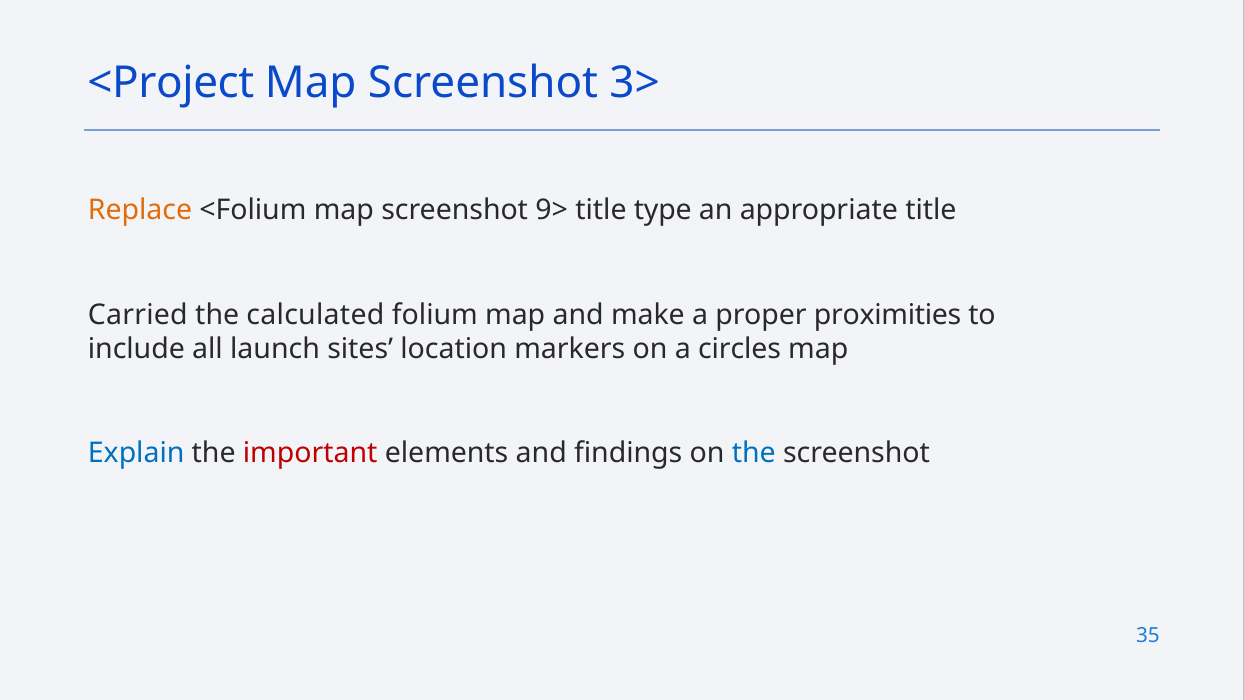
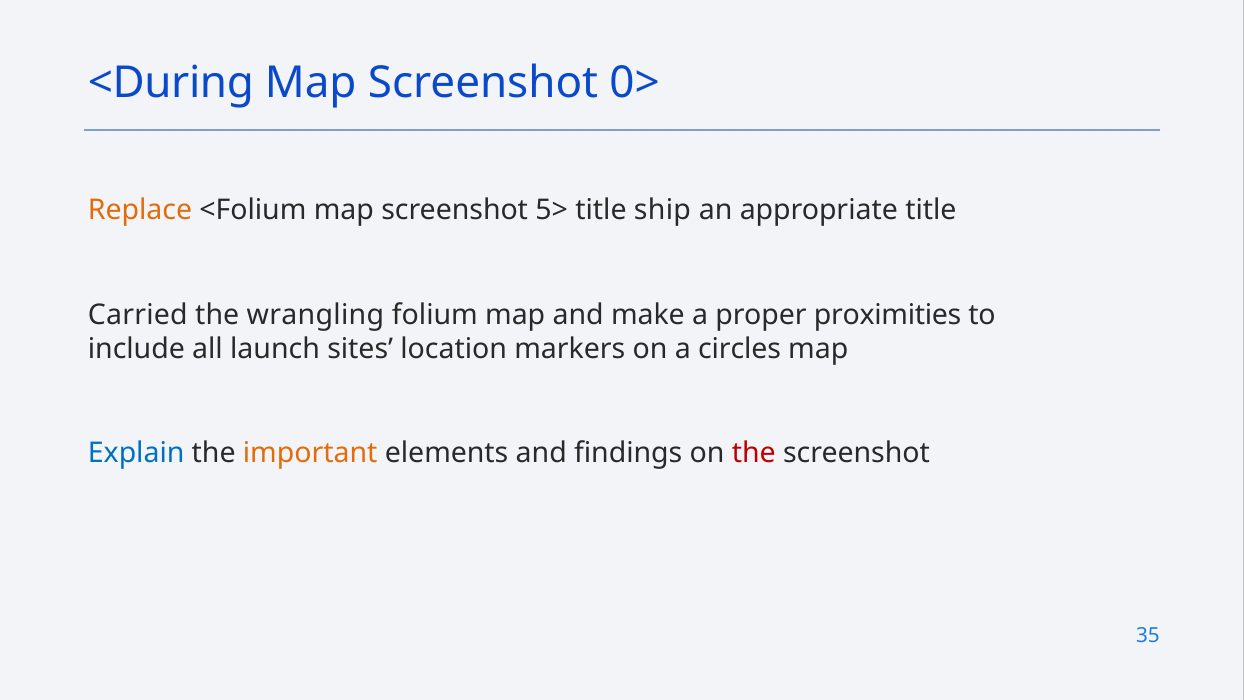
<Project: <Project -> <During
3>: 3> -> 0>
9>: 9> -> 5>
type: type -> ship
calculated: calculated -> wrangling
important colour: red -> orange
the at (754, 453) colour: blue -> red
